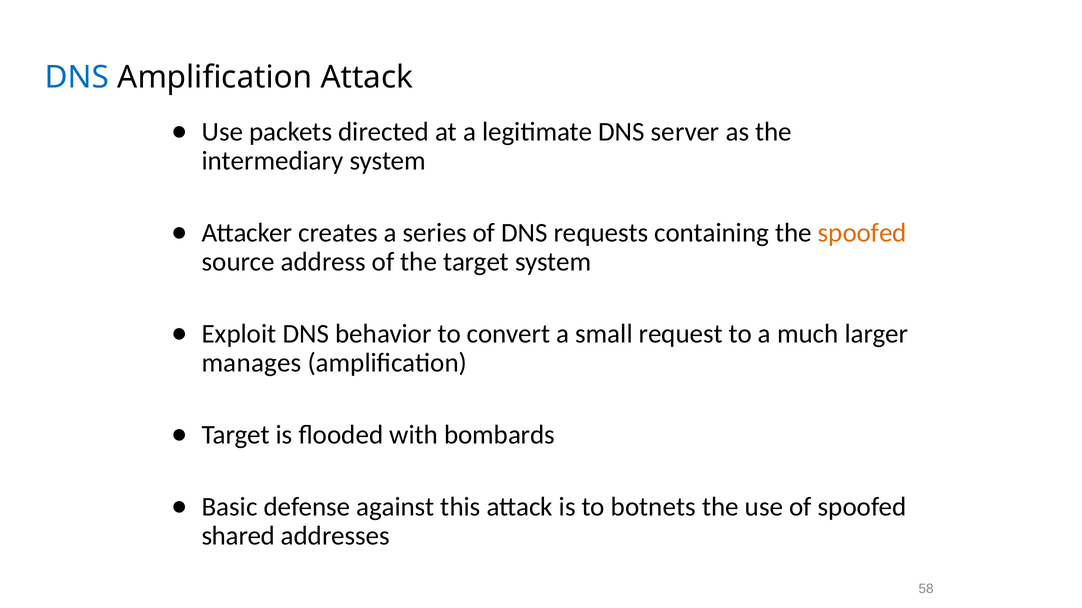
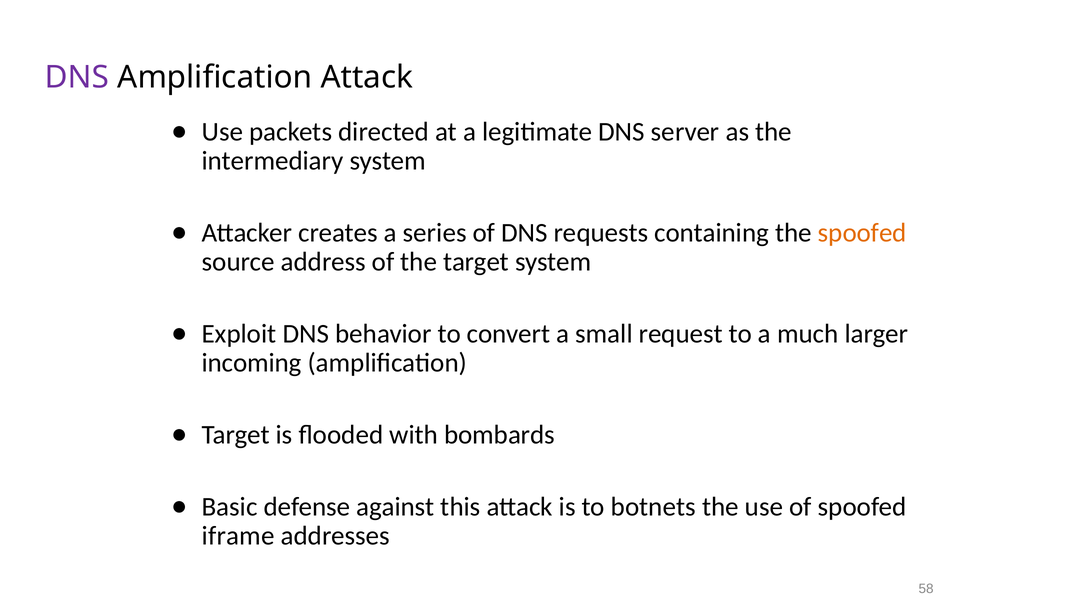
DNS at (77, 78) colour: blue -> purple
manages: manages -> incoming
shared: shared -> iframe
